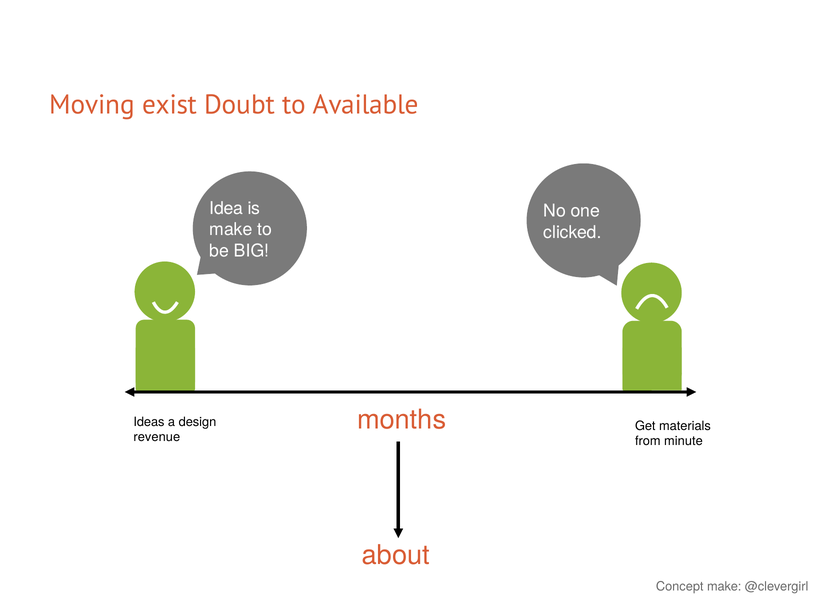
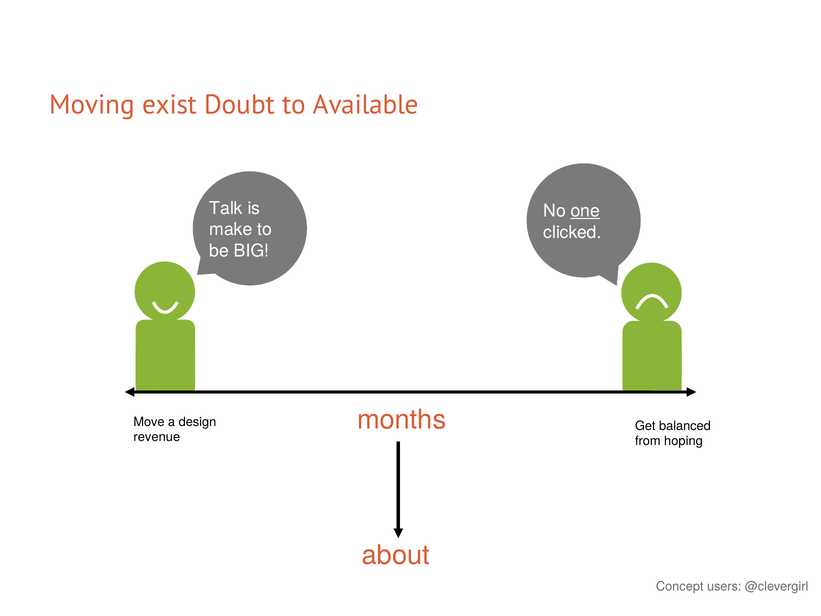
Idea: Idea -> Talk
one underline: none -> present
Ideas: Ideas -> Move
materials: materials -> balanced
minute: minute -> hoping
Concept make: make -> users
